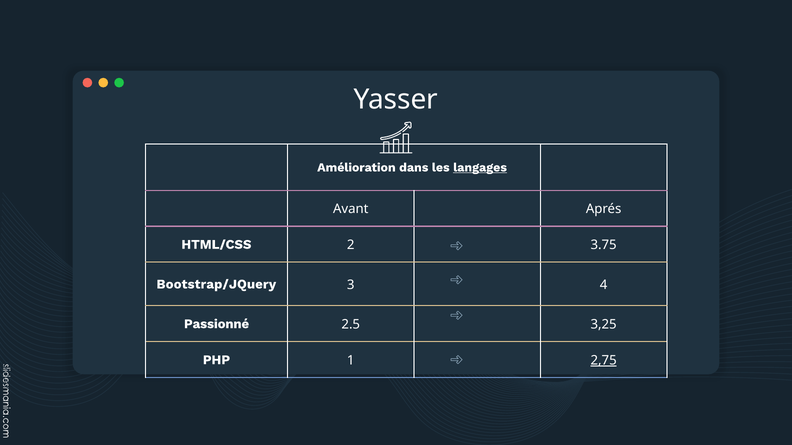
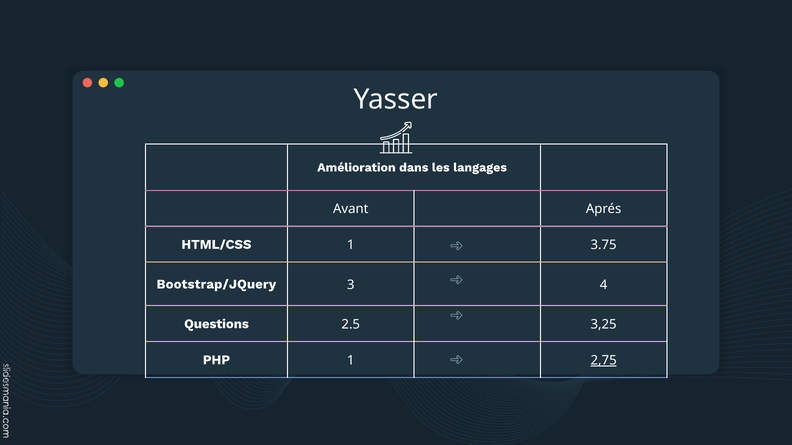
langages underline: present -> none
HTML/CSS 2: 2 -> 1
Passionné: Passionné -> Questions
